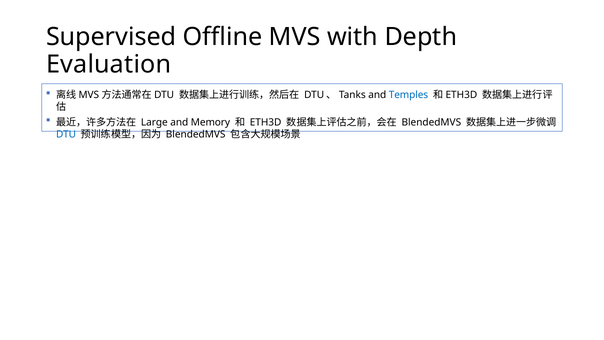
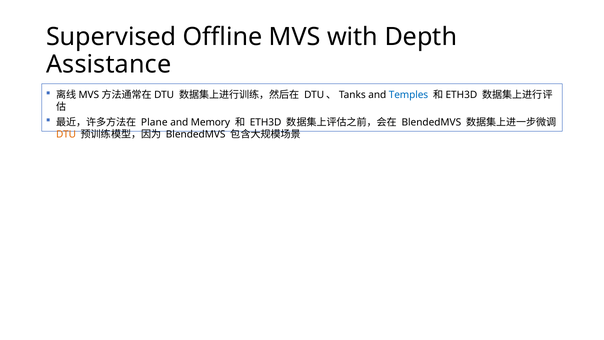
Evaluation: Evaluation -> Assistance
Large: Large -> Plane
DTU colour: blue -> orange
